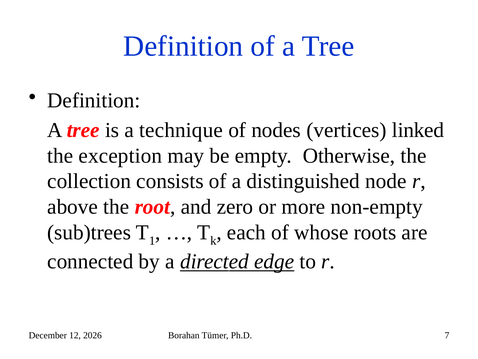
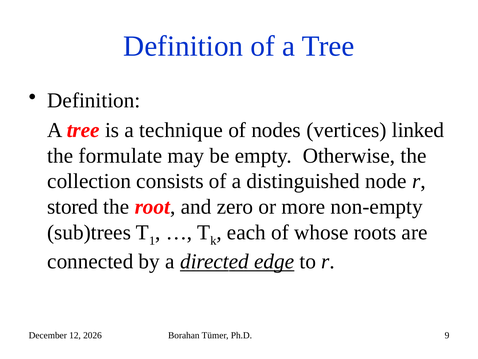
exception: exception -> formulate
above: above -> stored
7: 7 -> 9
